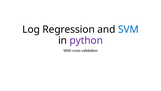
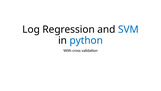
python colour: purple -> blue
